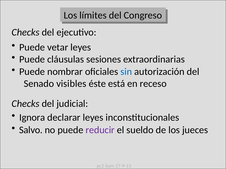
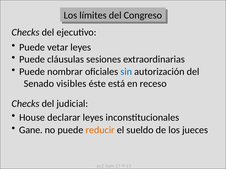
Ignora: Ignora -> House
Salvo: Salvo -> Gane
reducir colour: purple -> orange
